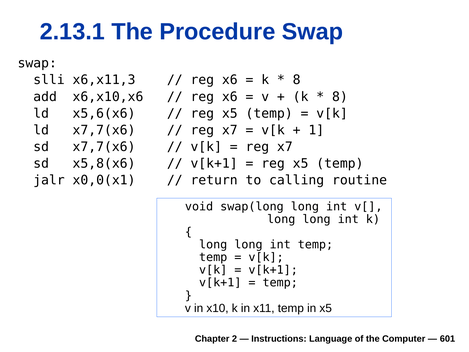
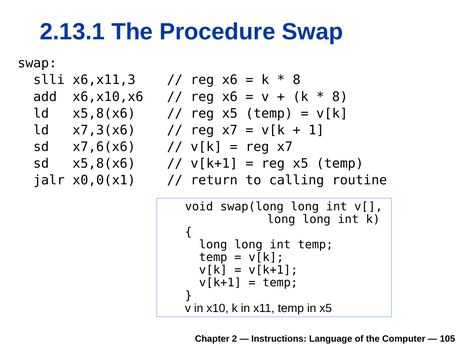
ld x5,6(x6: x5,6(x6 -> x5,8(x6
ld x7,7(x6: x7,7(x6 -> x7,3(x6
sd x7,7(x6: x7,7(x6 -> x7,6(x6
601: 601 -> 105
